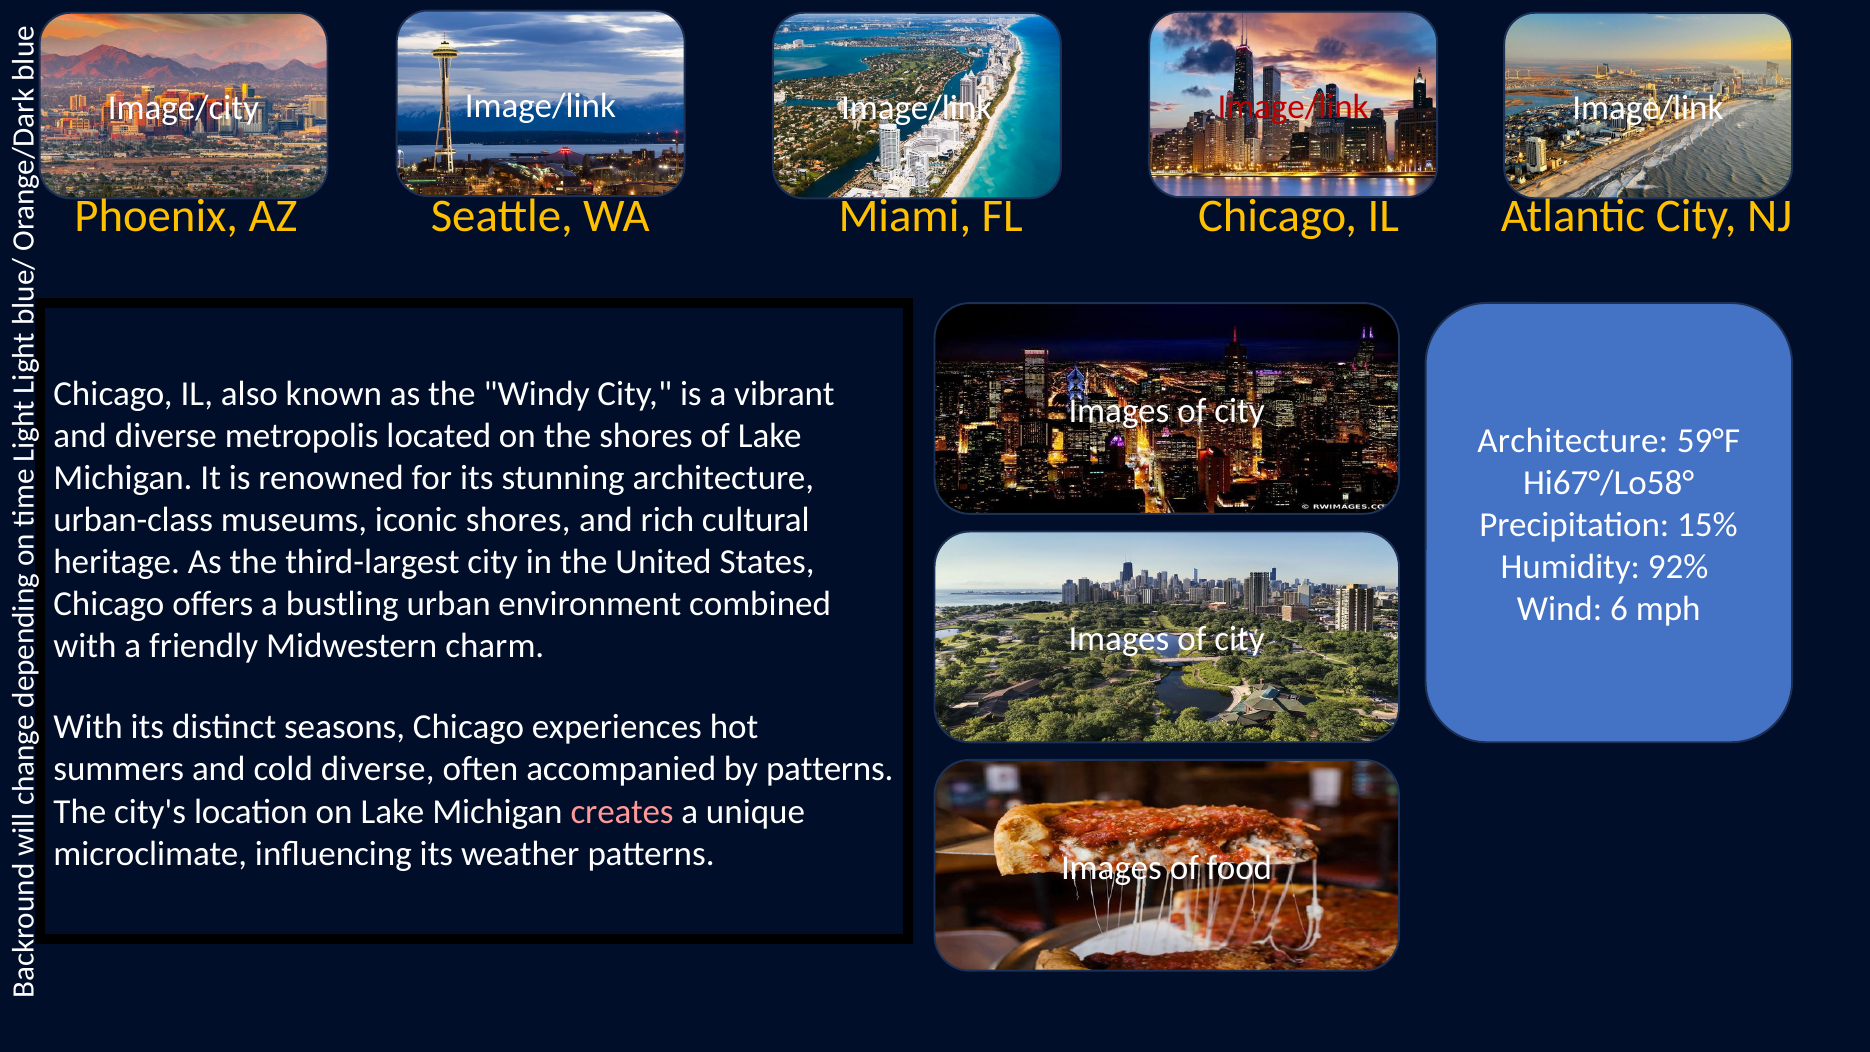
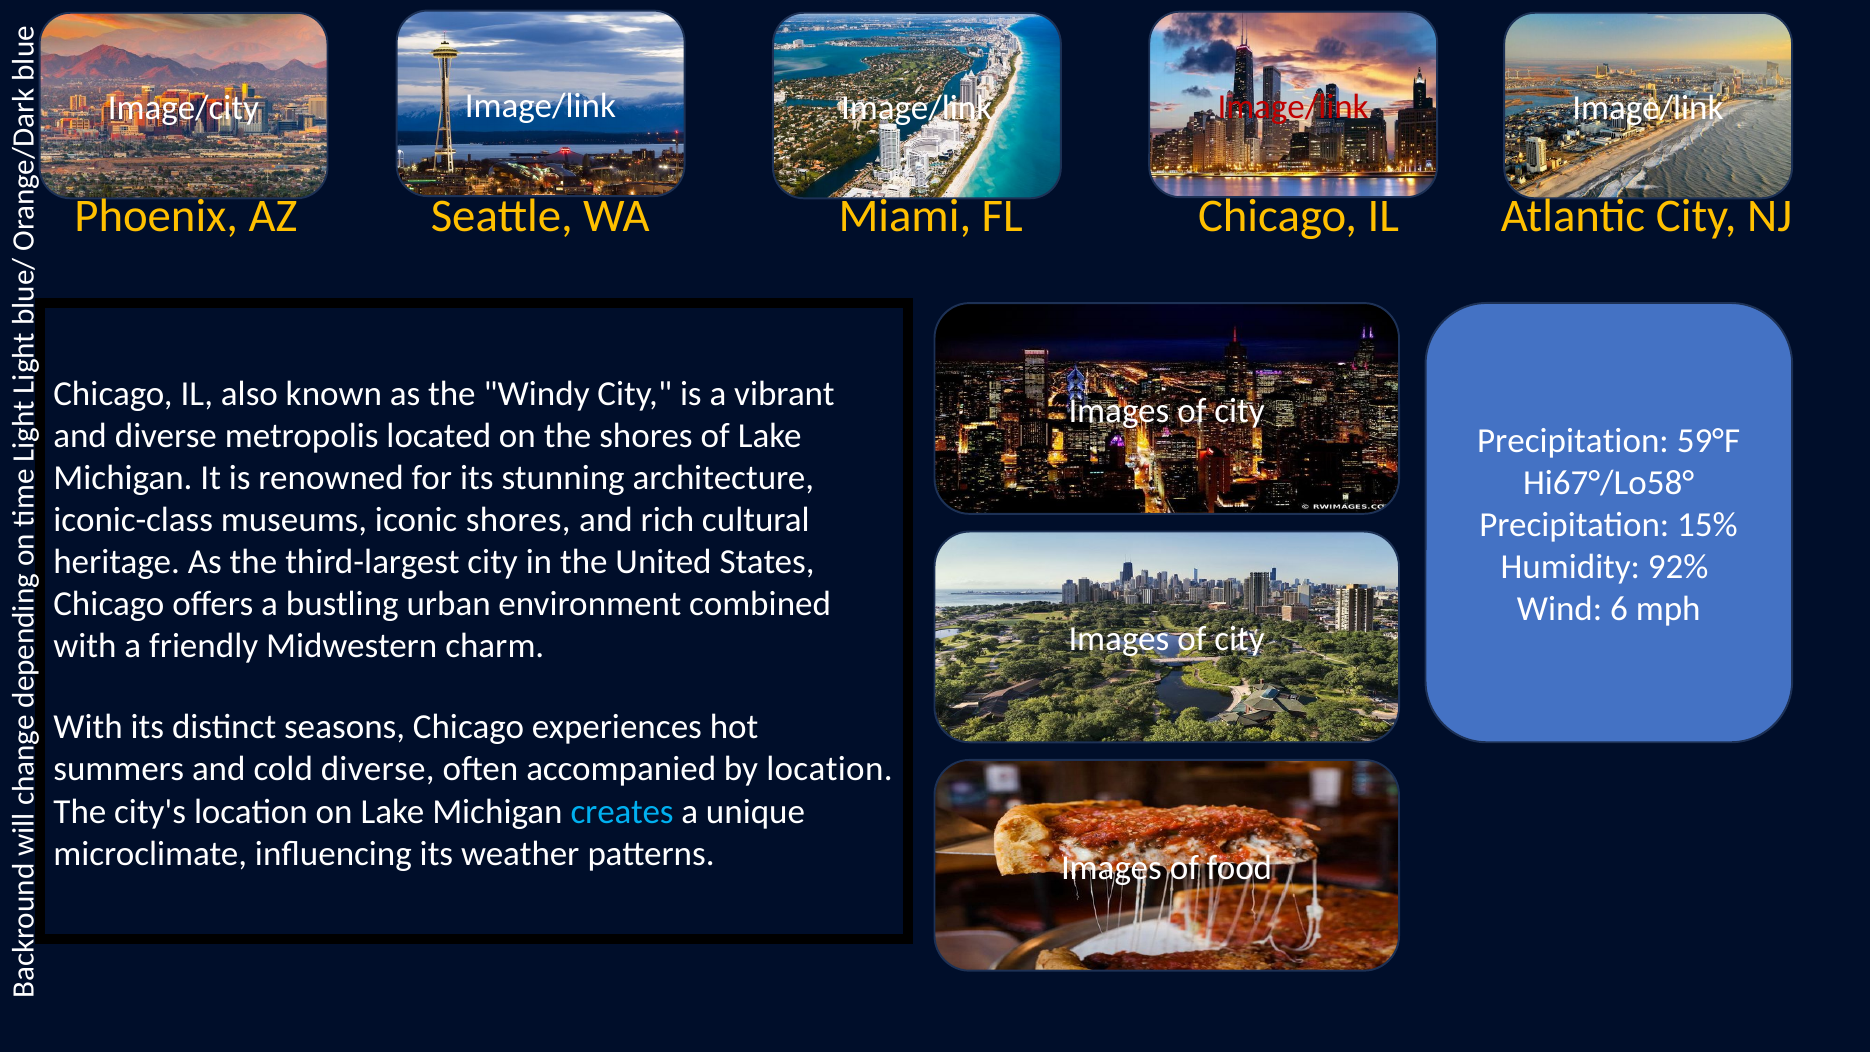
Architecture at (1573, 441): Architecture -> Precipitation
urban-class: urban-class -> iconic-class
by patterns: patterns -> location
creates colour: pink -> light blue
